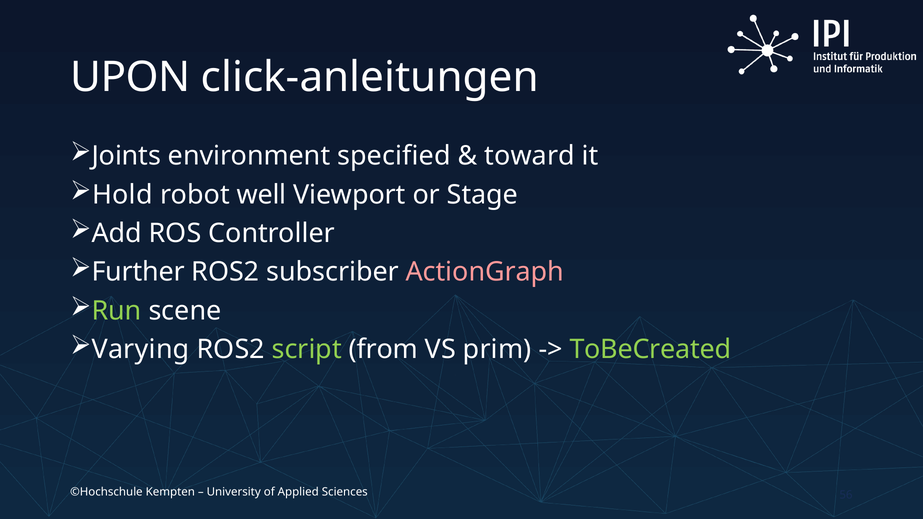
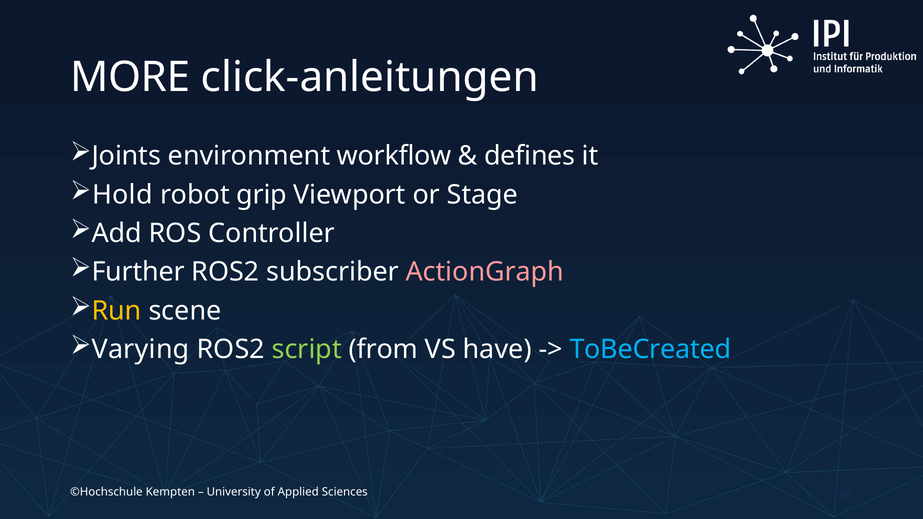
UPON: UPON -> MORE
specified: specified -> workflow
toward: toward -> defines
well: well -> grip
Run colour: light green -> yellow
prim: prim -> have
ToBeCreated colour: light green -> light blue
